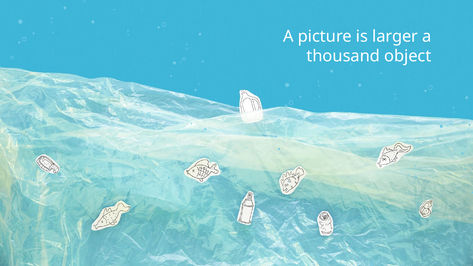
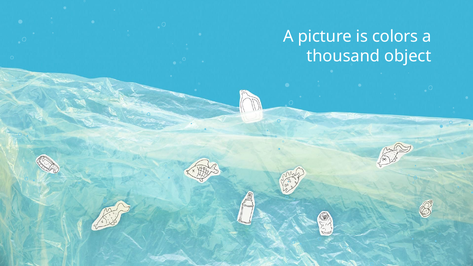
larger: larger -> colors
